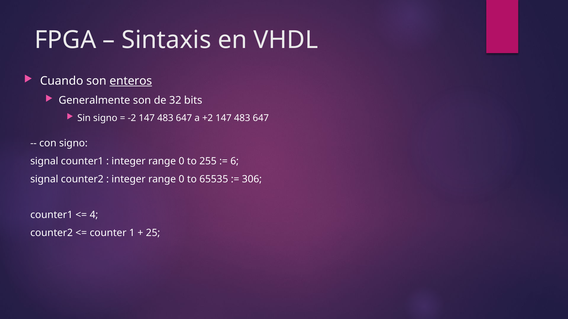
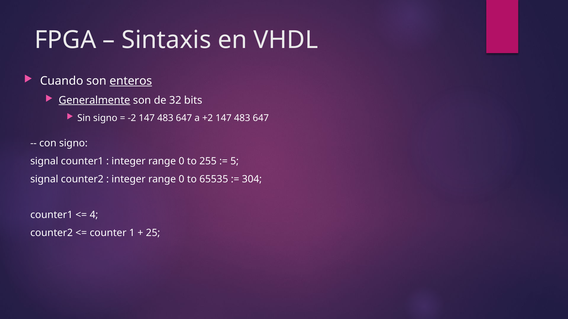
Generalmente underline: none -> present
6: 6 -> 5
306: 306 -> 304
